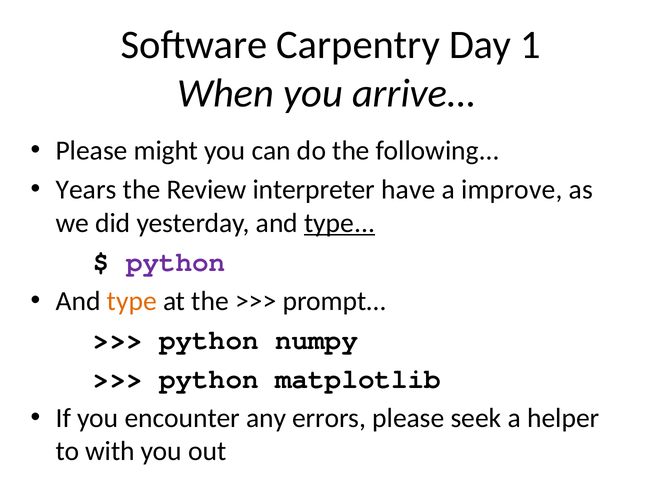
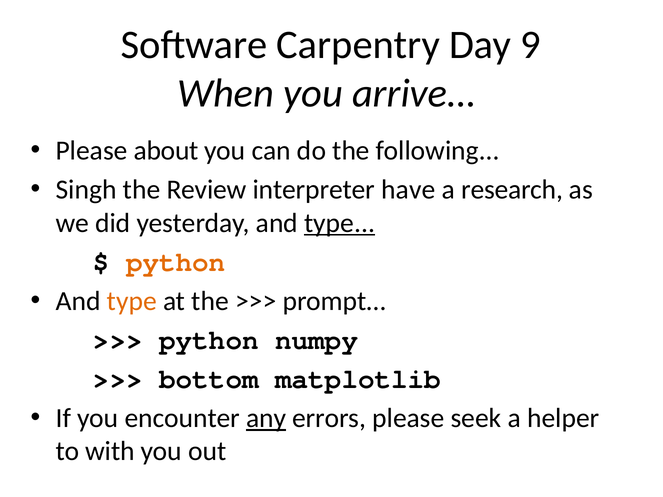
1: 1 -> 9
might: might -> about
Years: Years -> Singh
improve: improve -> research
python at (176, 262) colour: purple -> orange
python at (209, 379): python -> bottom
any underline: none -> present
